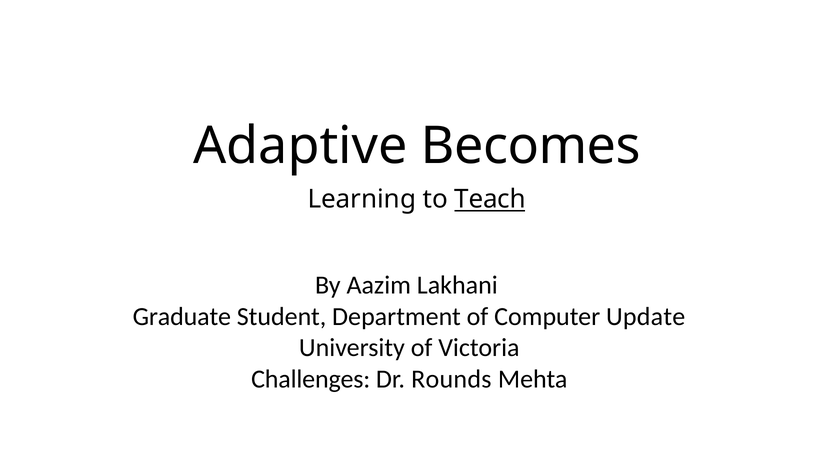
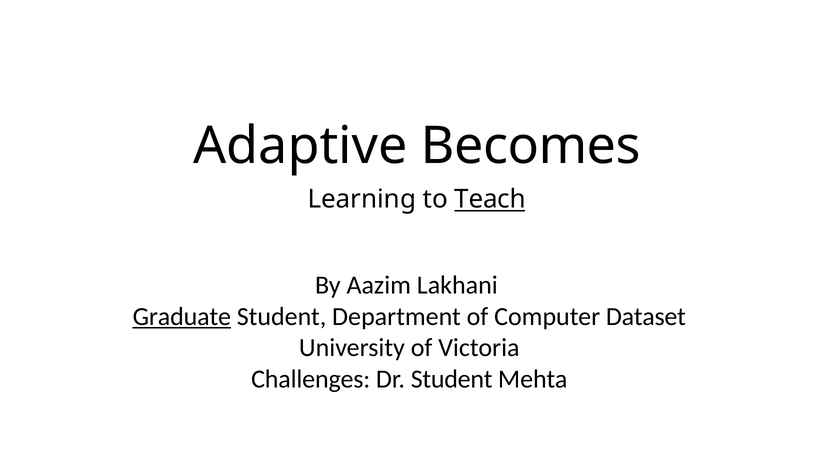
Graduate underline: none -> present
Update: Update -> Dataset
Dr Rounds: Rounds -> Student
